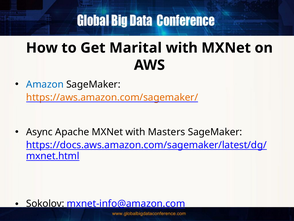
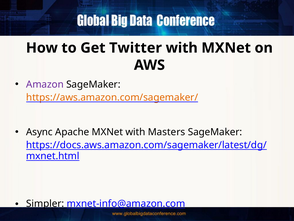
Marital: Marital -> Twitter
Amazon colour: blue -> purple
Sokolov: Sokolov -> Simpler
